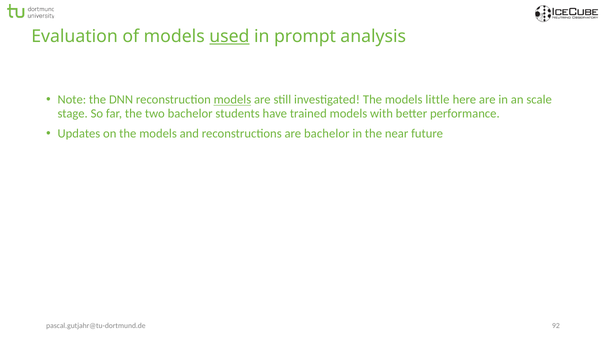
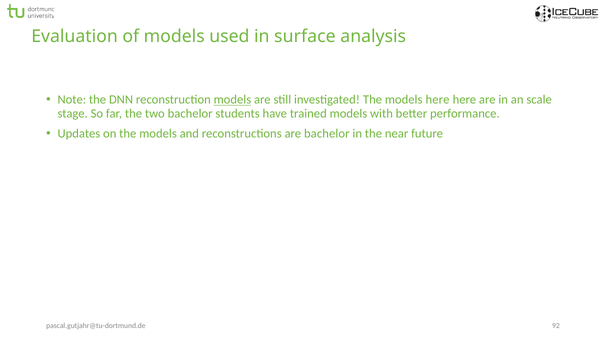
used underline: present -> none
prompt: prompt -> surface
models little: little -> here
